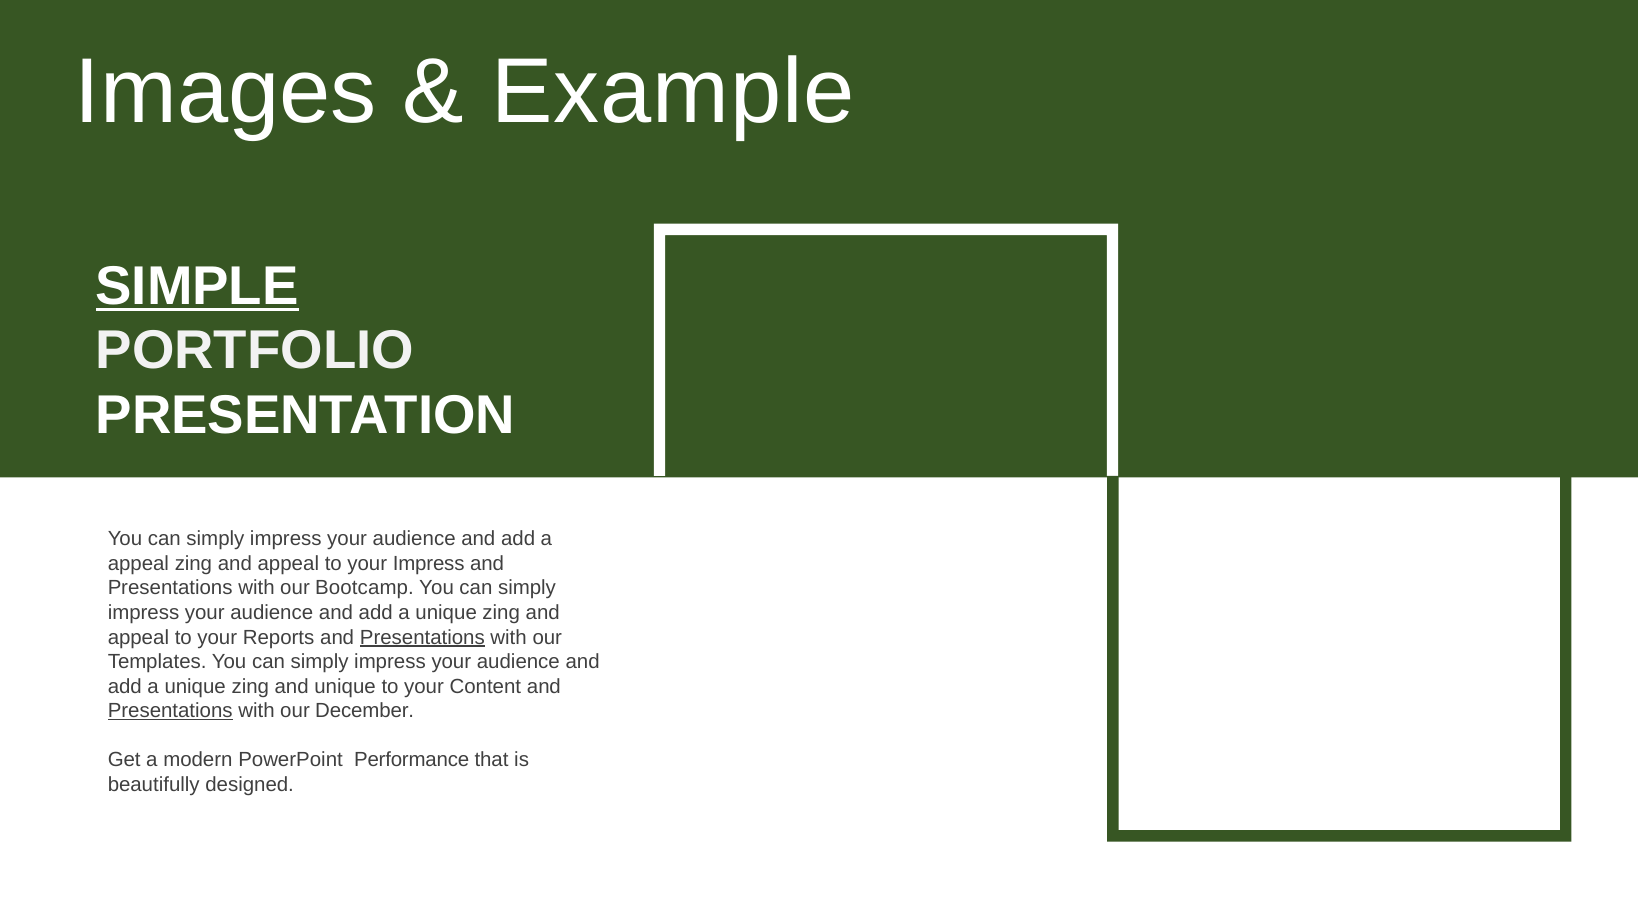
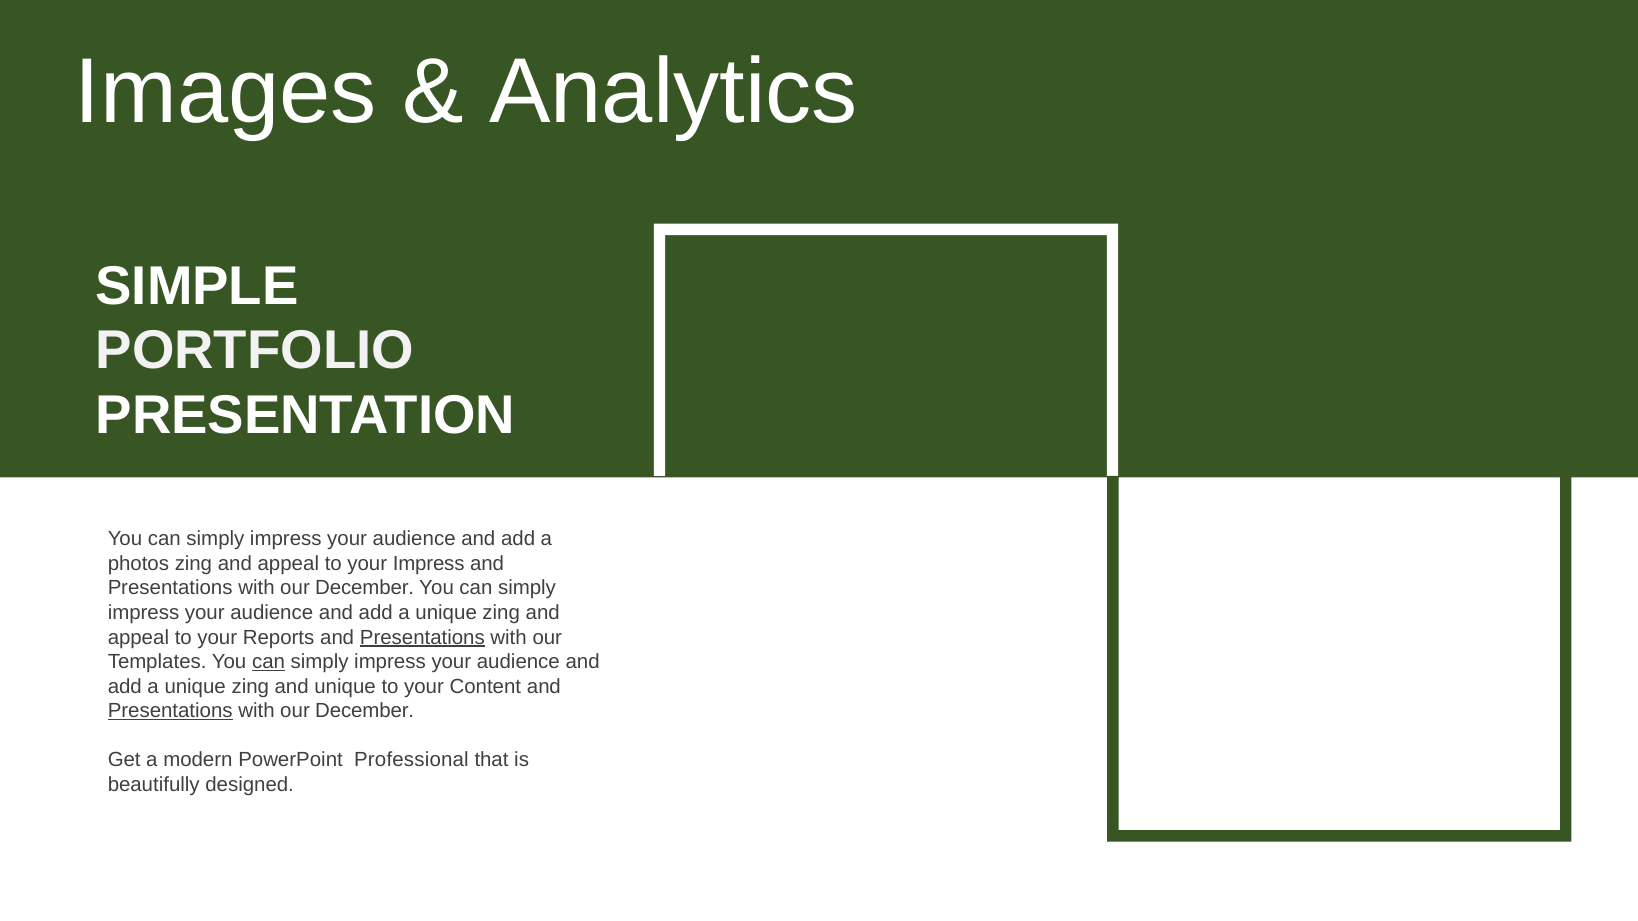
Example: Example -> Analytics
SIMPLE underline: present -> none
appeal at (138, 564): appeal -> photos
Bootcamp at (365, 588): Bootcamp -> December
can at (269, 662) underline: none -> present
Performance: Performance -> Professional
